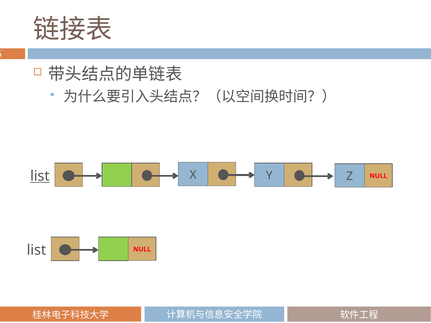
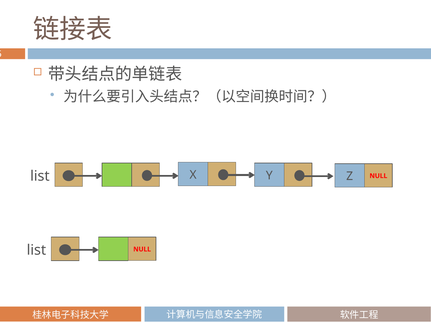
list at (40, 176) underline: present -> none
